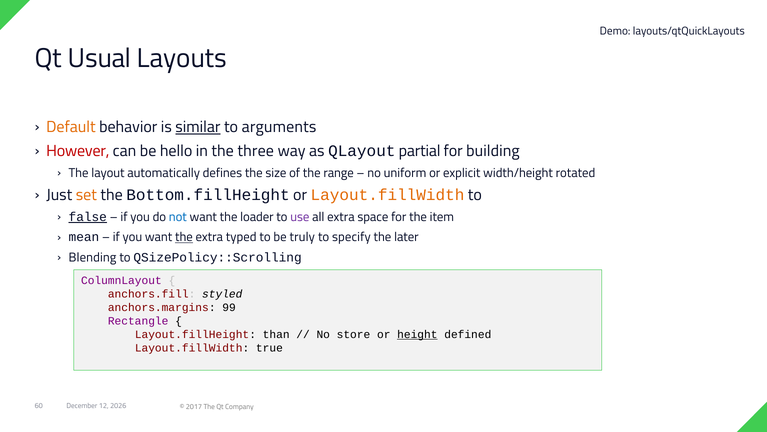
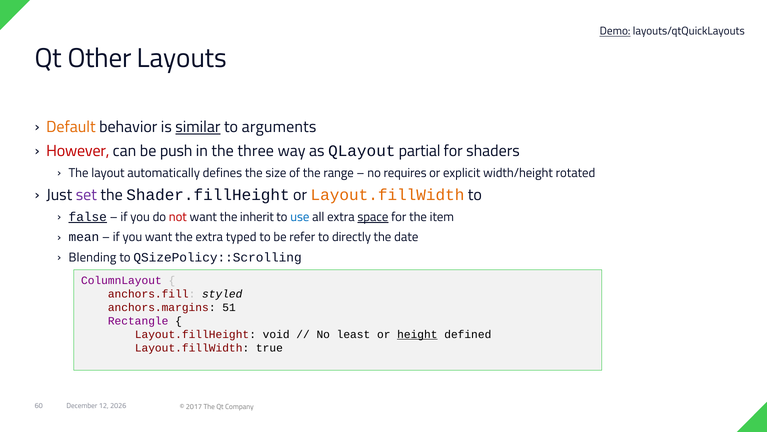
Demo underline: none -> present
Usual: Usual -> Other
hello: hello -> push
building: building -> shaders
uniform: uniform -> requires
set colour: orange -> purple
Bottom.fillHeight: Bottom.fillHeight -> Shader.fillHeight
not colour: blue -> red
loader: loader -> inherit
use colour: purple -> blue
space underline: none -> present
the at (184, 237) underline: present -> none
truly: truly -> refer
specify: specify -> directly
later: later -> date
99: 99 -> 51
than: than -> void
store: store -> least
